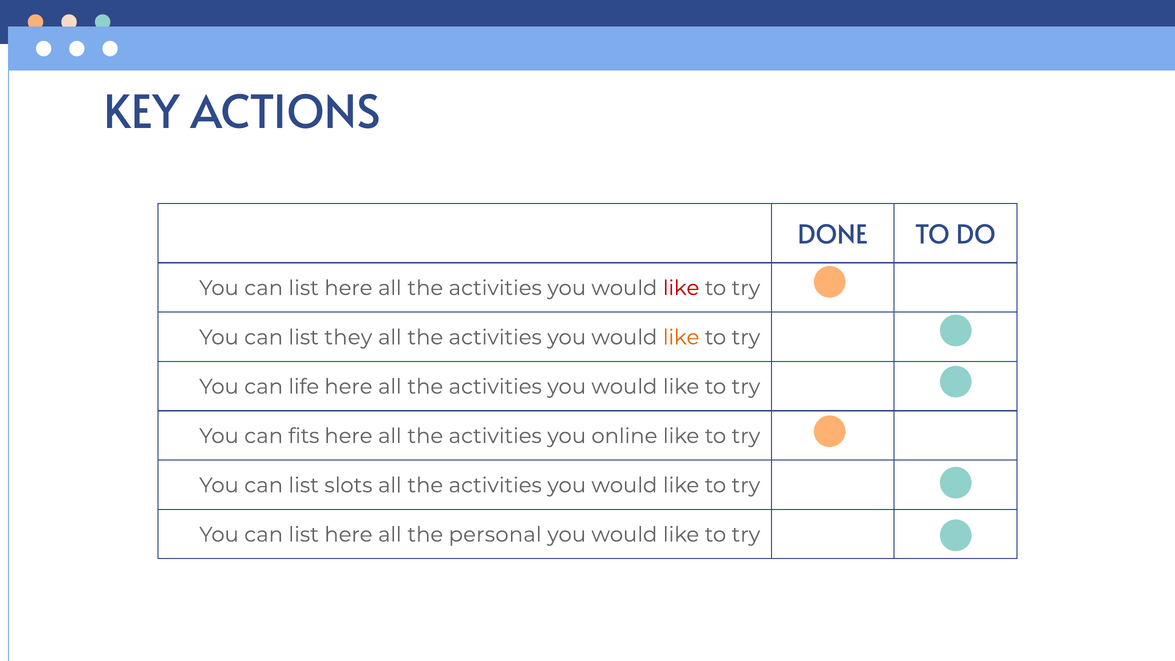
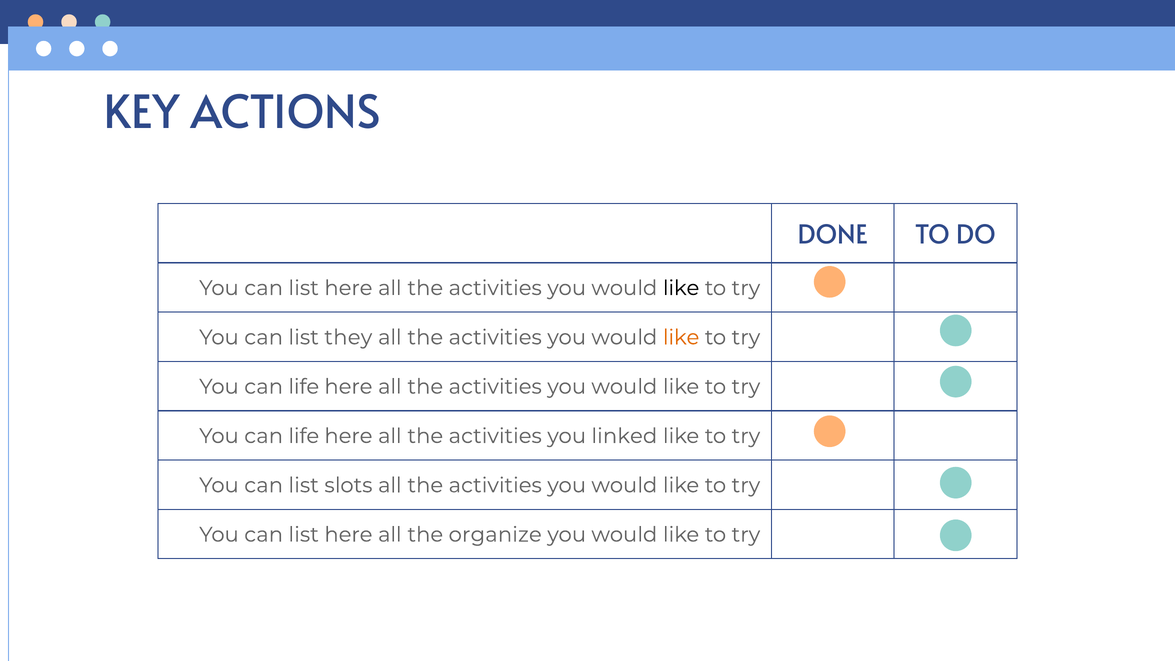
like at (681, 288) colour: red -> black
fits at (304, 436): fits -> life
online: online -> linked
personal: personal -> organize
